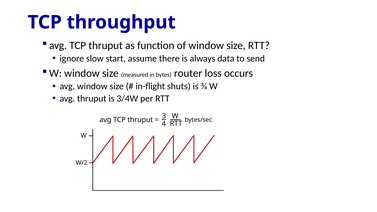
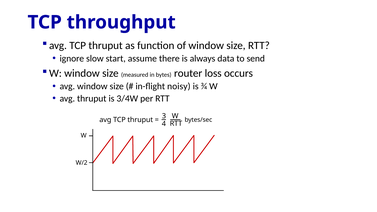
shuts: shuts -> noisy
